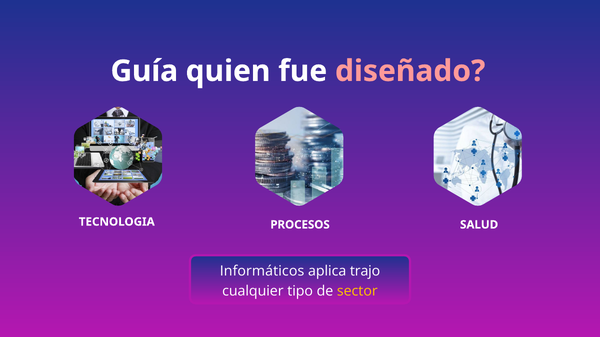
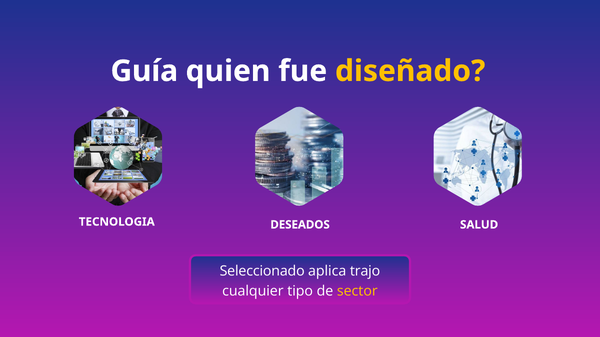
diseñado colour: pink -> yellow
PROCESOS: PROCESOS -> DESEADOS
Informáticos: Informáticos -> Seleccionado
